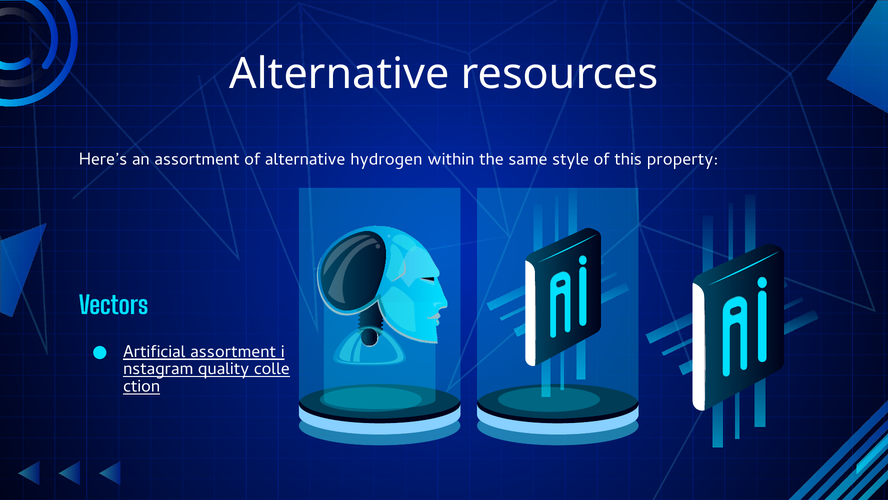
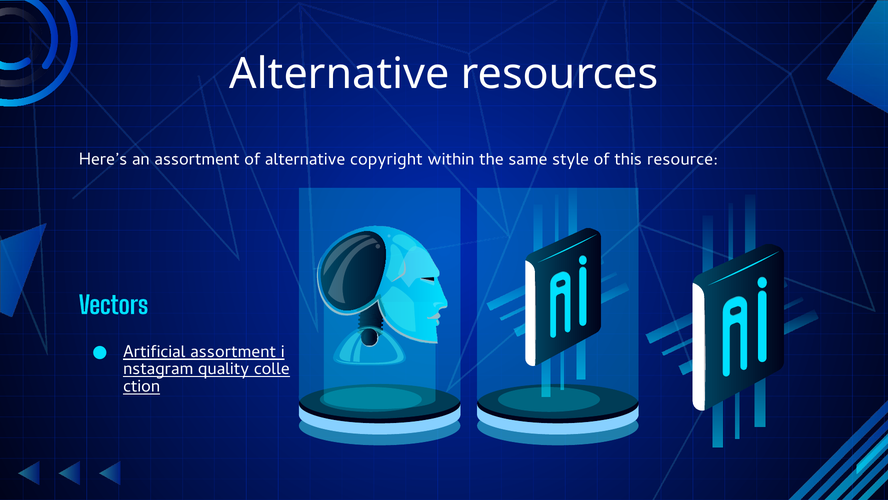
hydrogen: hydrogen -> copyright
property: property -> resource
